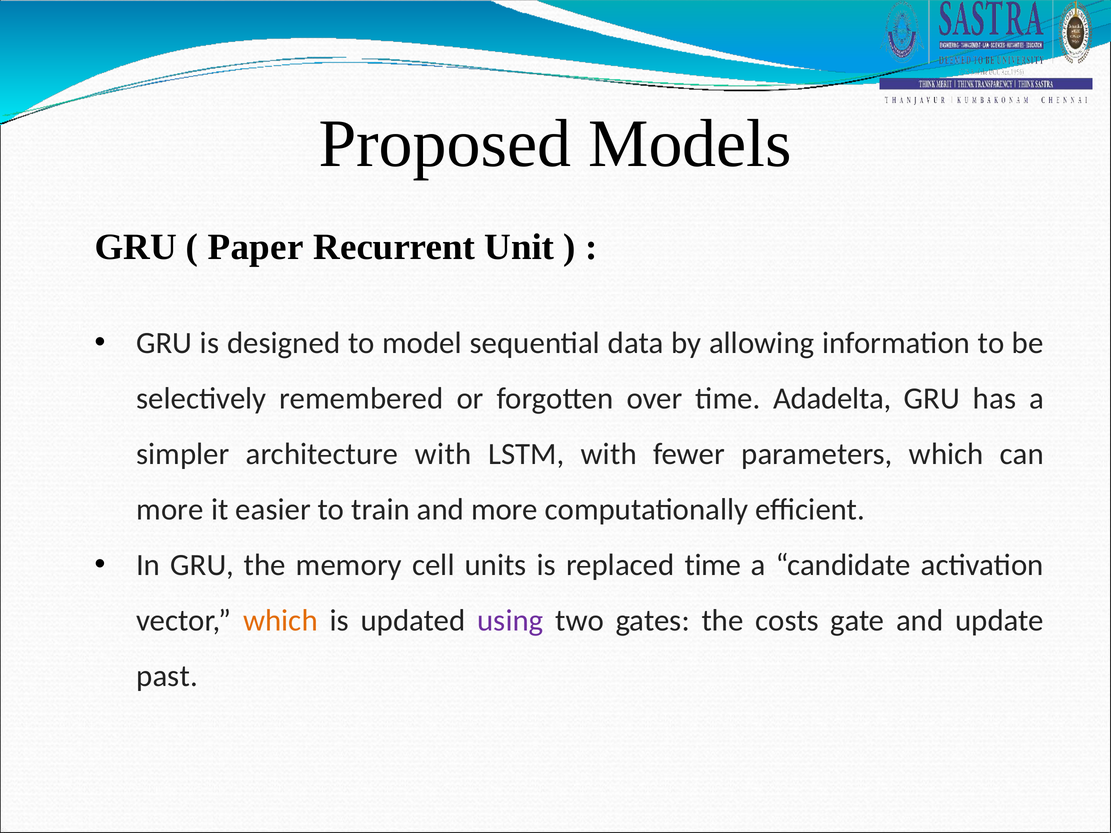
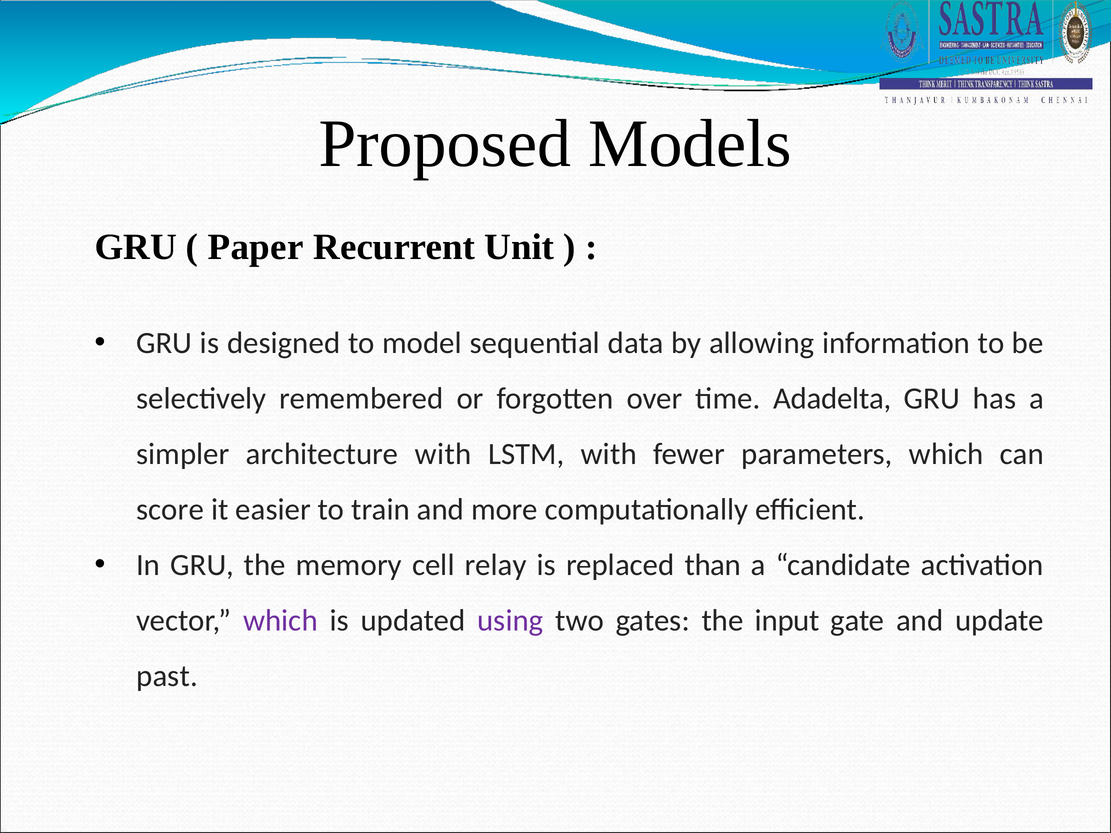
more at (170, 510): more -> score
units: units -> relay
replaced time: time -> than
which at (280, 621) colour: orange -> purple
costs: costs -> input
